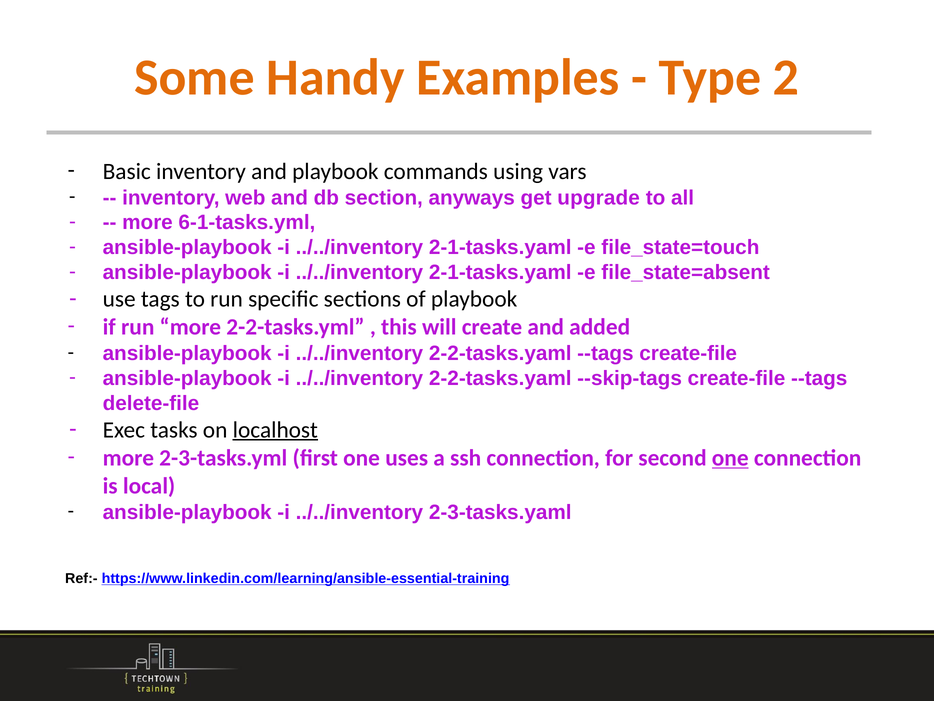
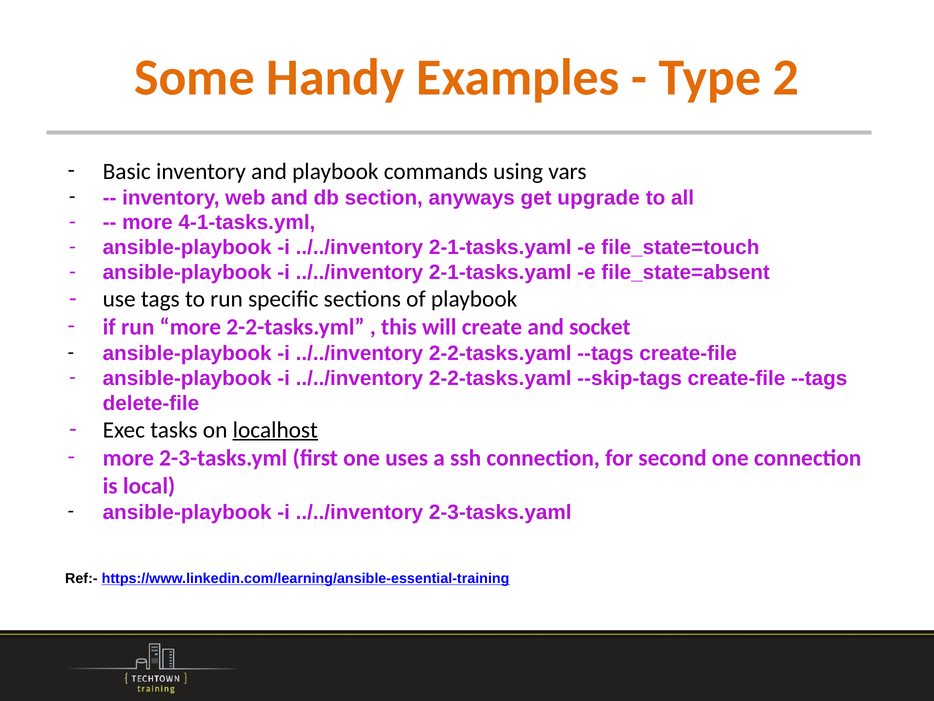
6-1-tasks.yml: 6-1-tasks.yml -> 4-1-tasks.yml
added: added -> socket
one at (730, 458) underline: present -> none
